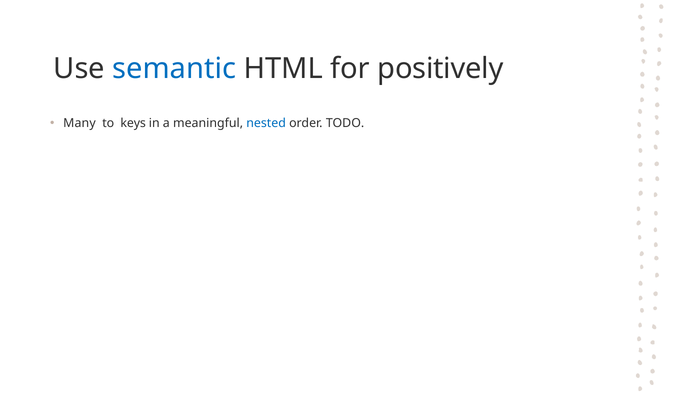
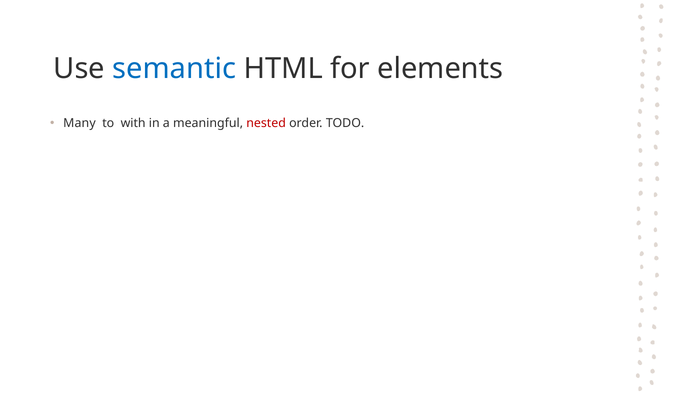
positively: positively -> elements
keys: keys -> with
nested colour: blue -> red
